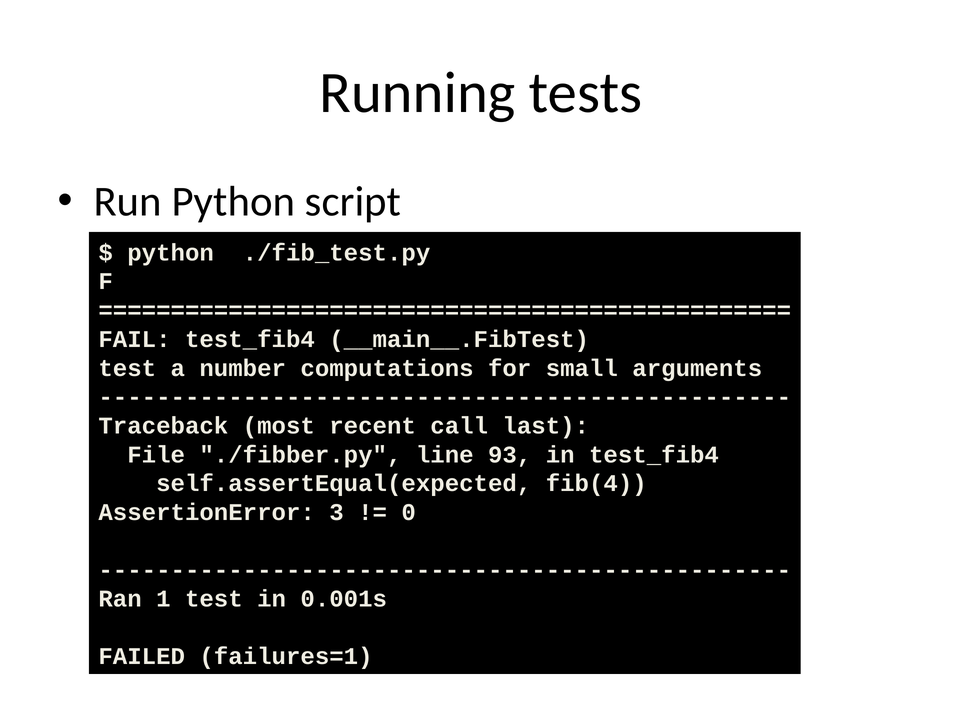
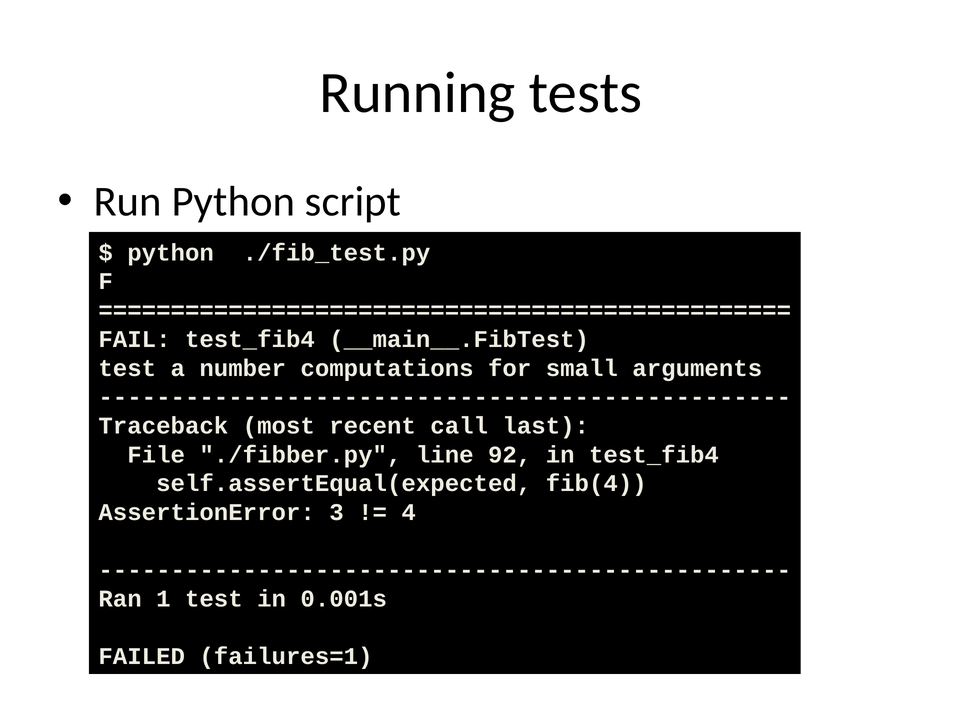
93: 93 -> 92
0: 0 -> 4
